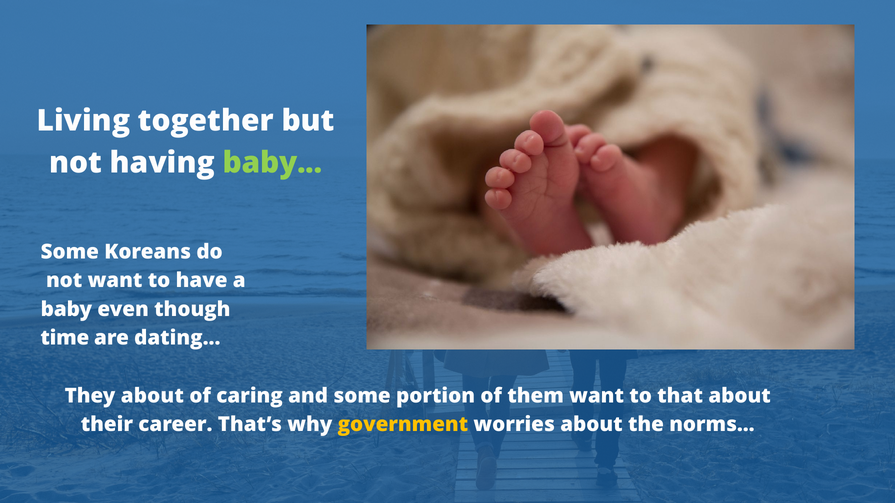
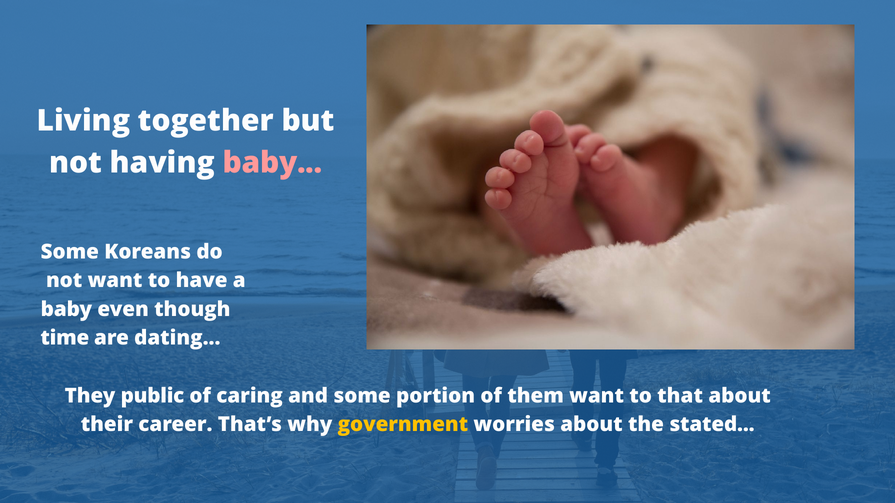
baby at (273, 163) colour: light green -> pink
They about: about -> public
norms: norms -> stated
